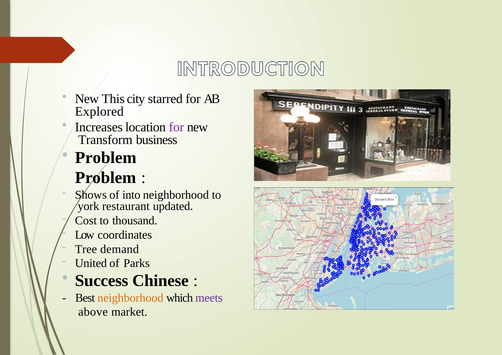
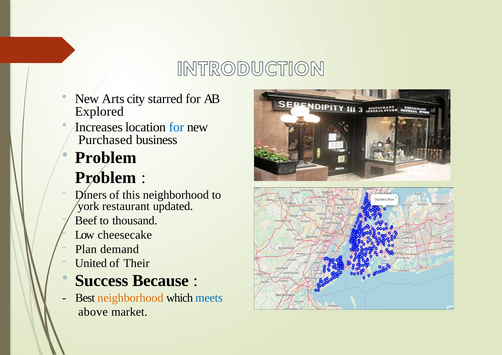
This: This -> Arts
for at (176, 127) colour: purple -> blue
Transform: Transform -> Purchased
Shows: Shows -> Diners
into: into -> this
Cost: Cost -> Beef
coordinates: coordinates -> cheesecake
Tree: Tree -> Plan
Parks: Parks -> Their
Chinese: Chinese -> Because
meets colour: purple -> blue
